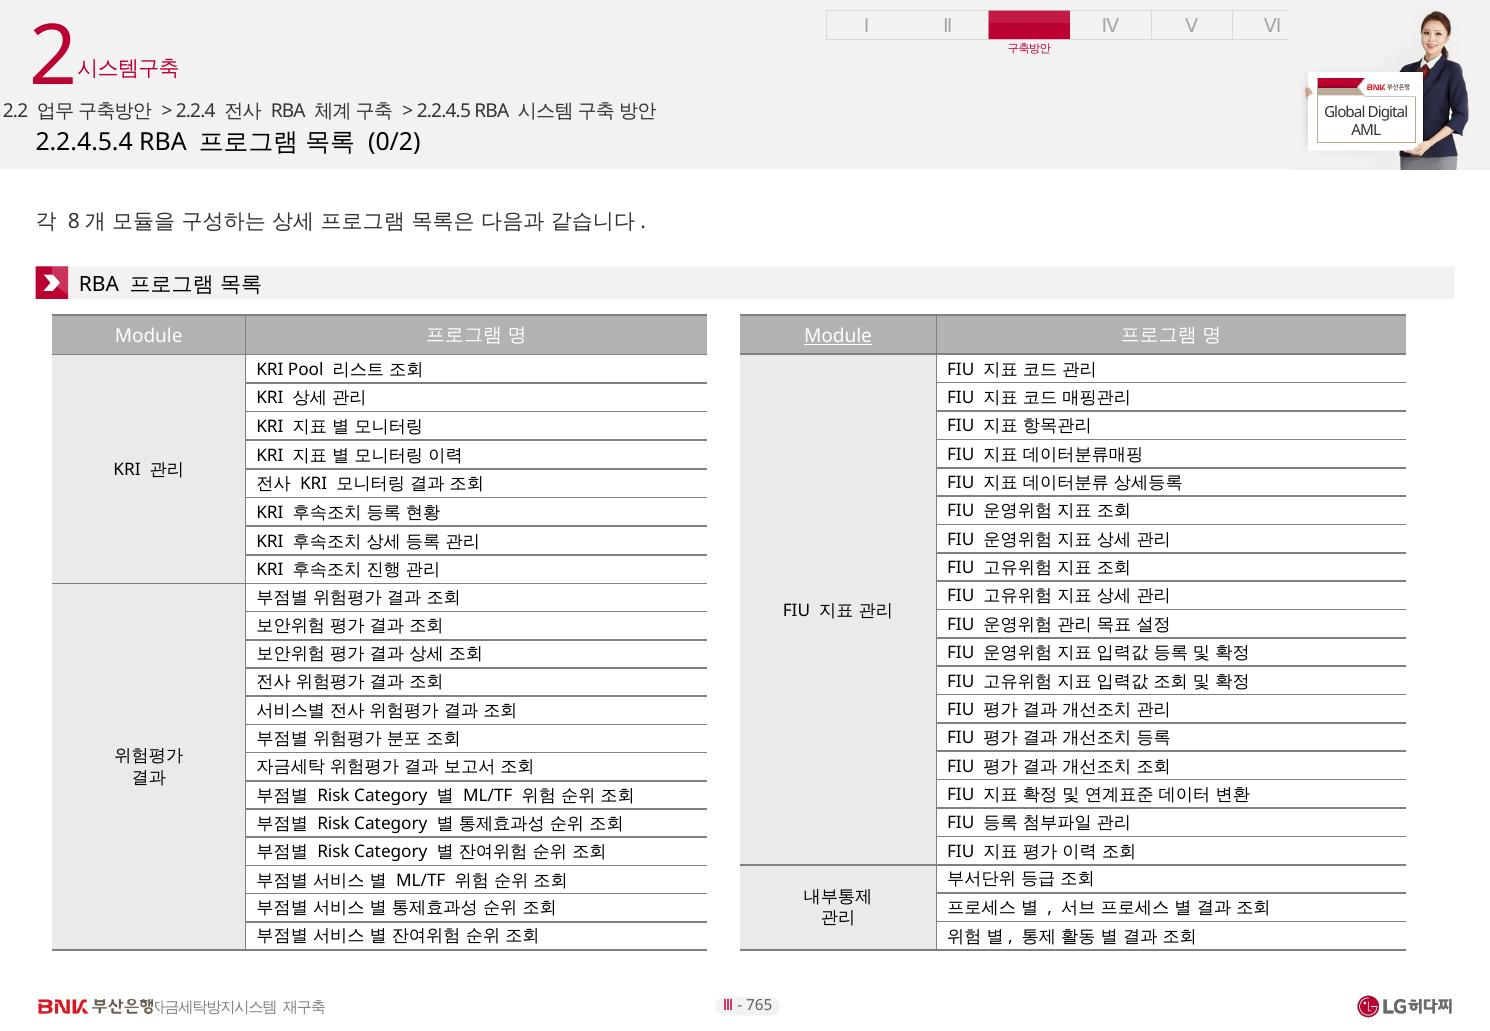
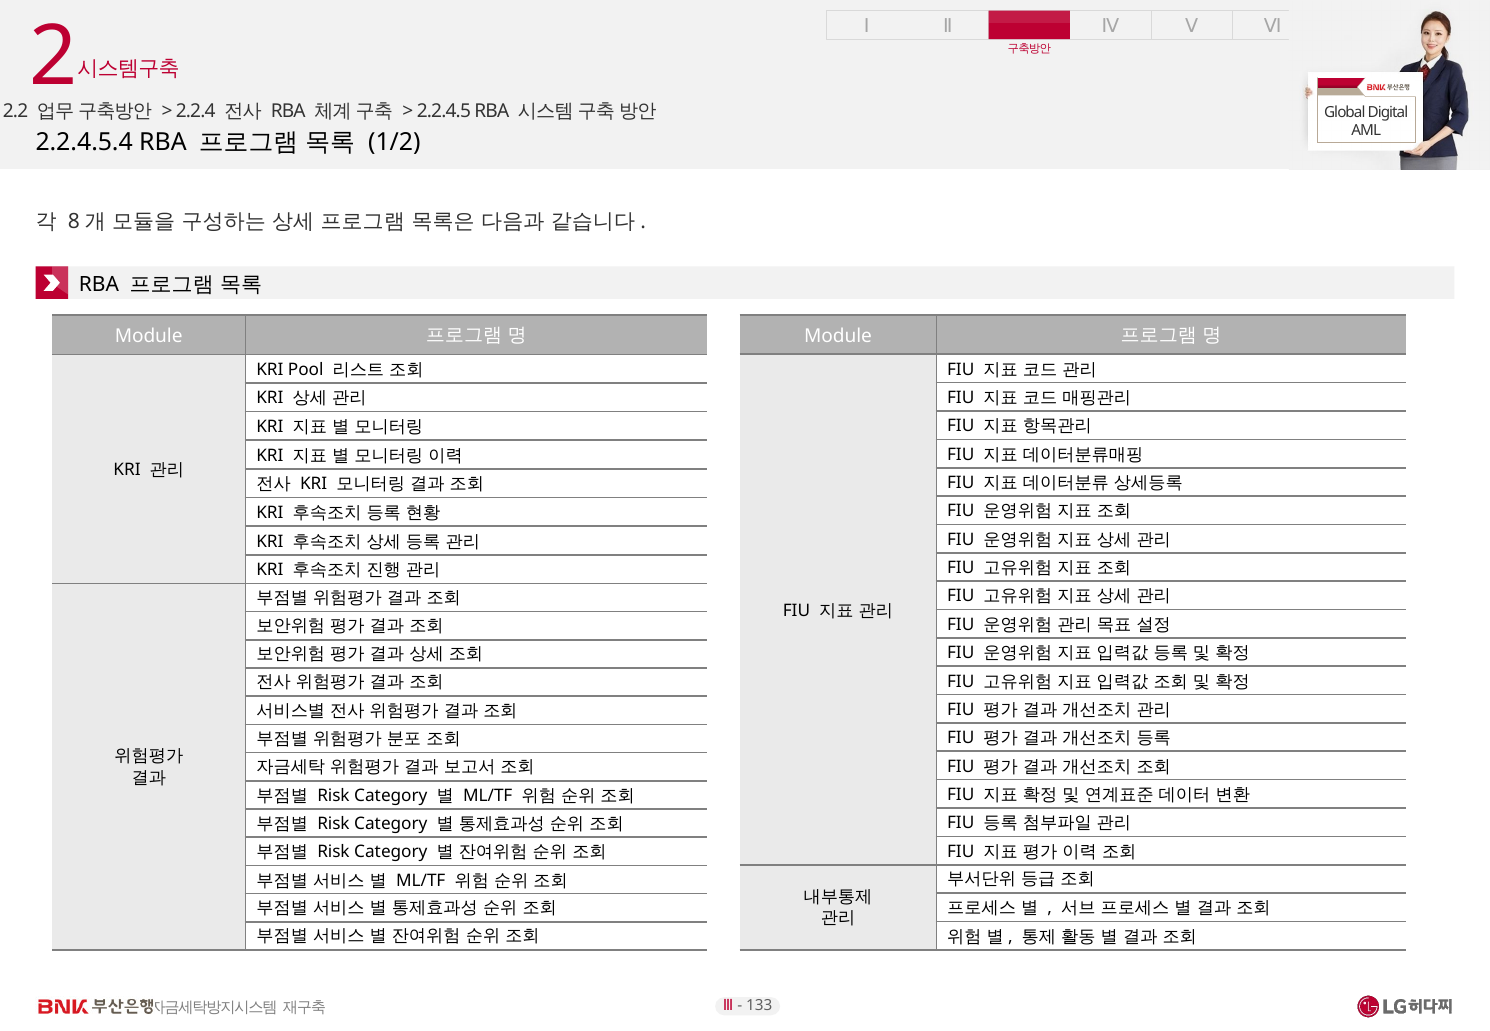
0/2: 0/2 -> 1/2
Module at (838, 336) underline: present -> none
765: 765 -> 133
